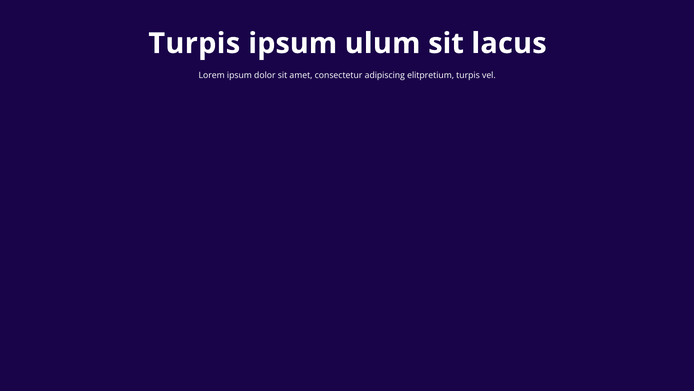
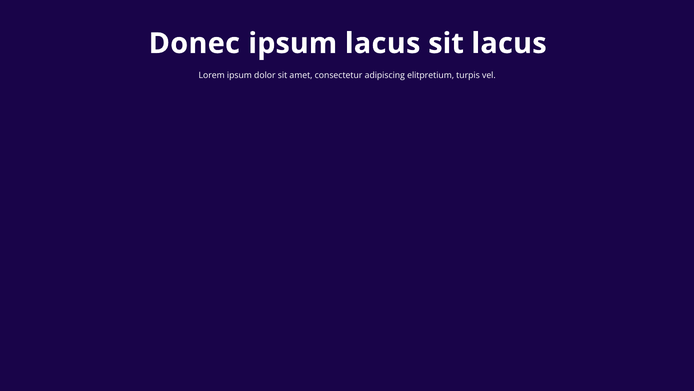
Turpis at (194, 43): Turpis -> Donec
ipsum ulum: ulum -> lacus
